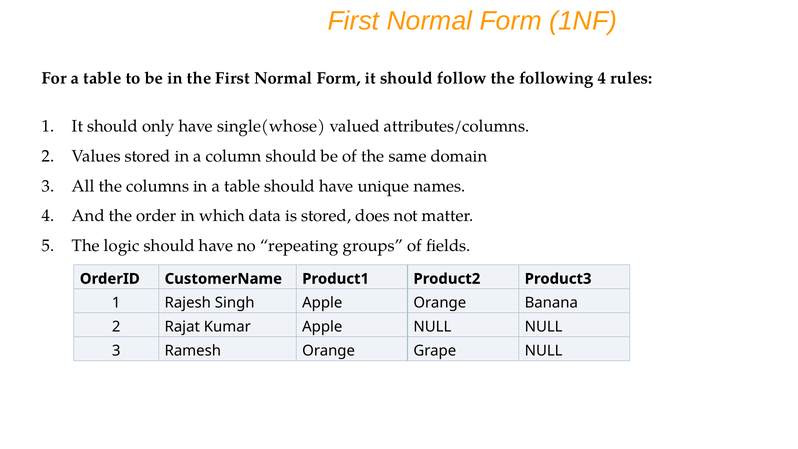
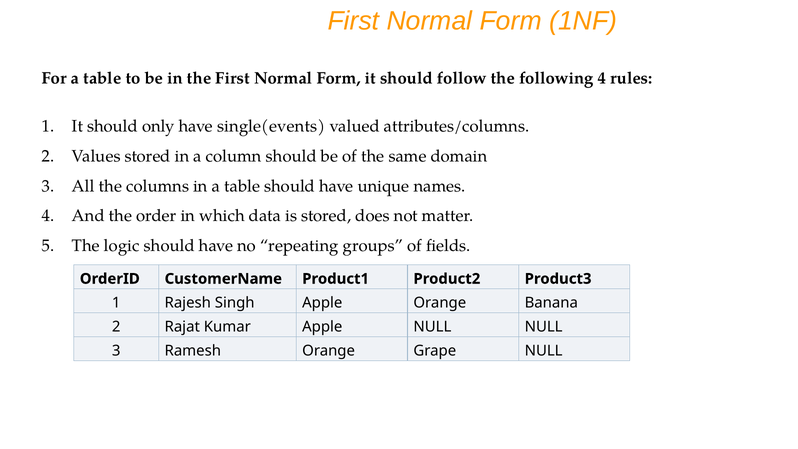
single(whose: single(whose -> single(events
